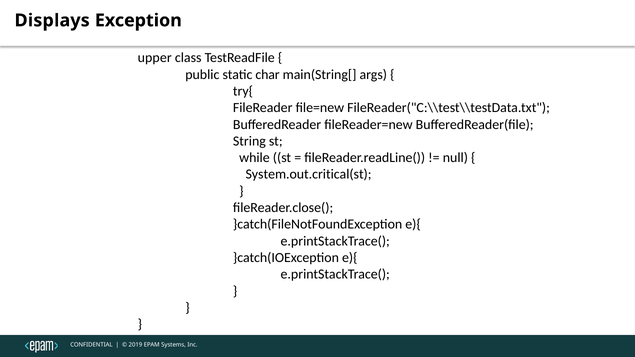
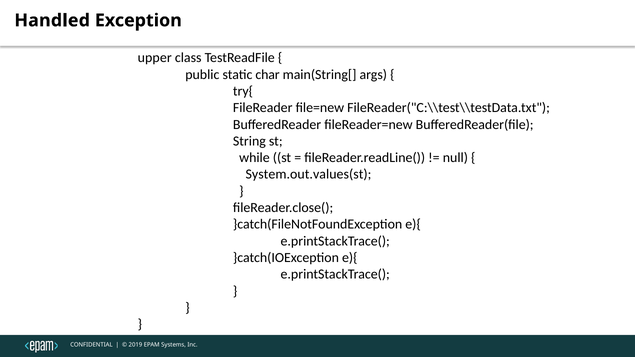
Displays: Displays -> Handled
System.out.critical(st: System.out.critical(st -> System.out.values(st
